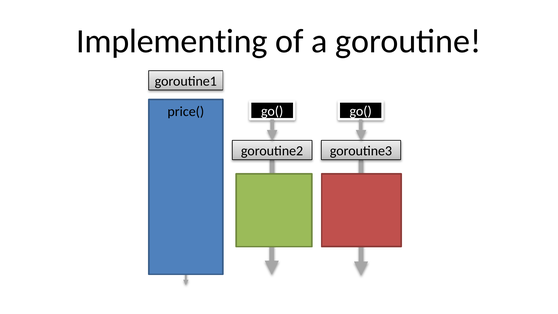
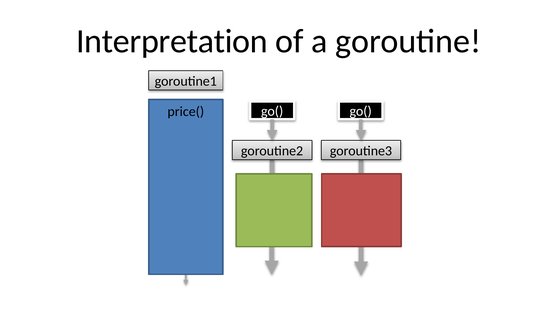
Implementing: Implementing -> Interpretation
